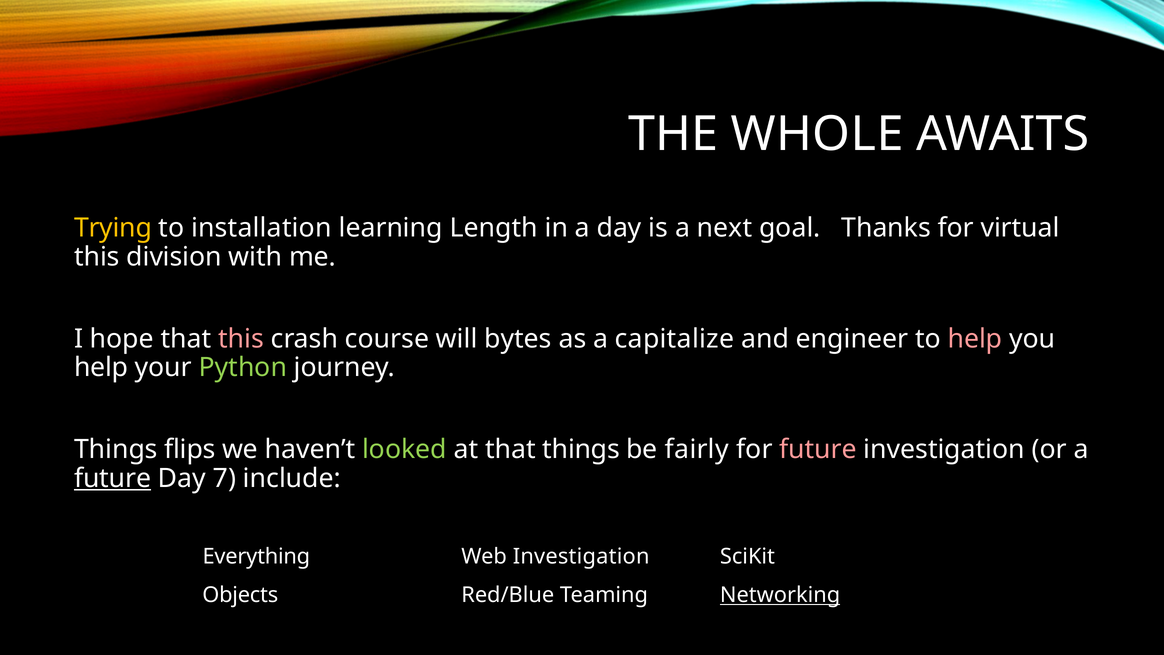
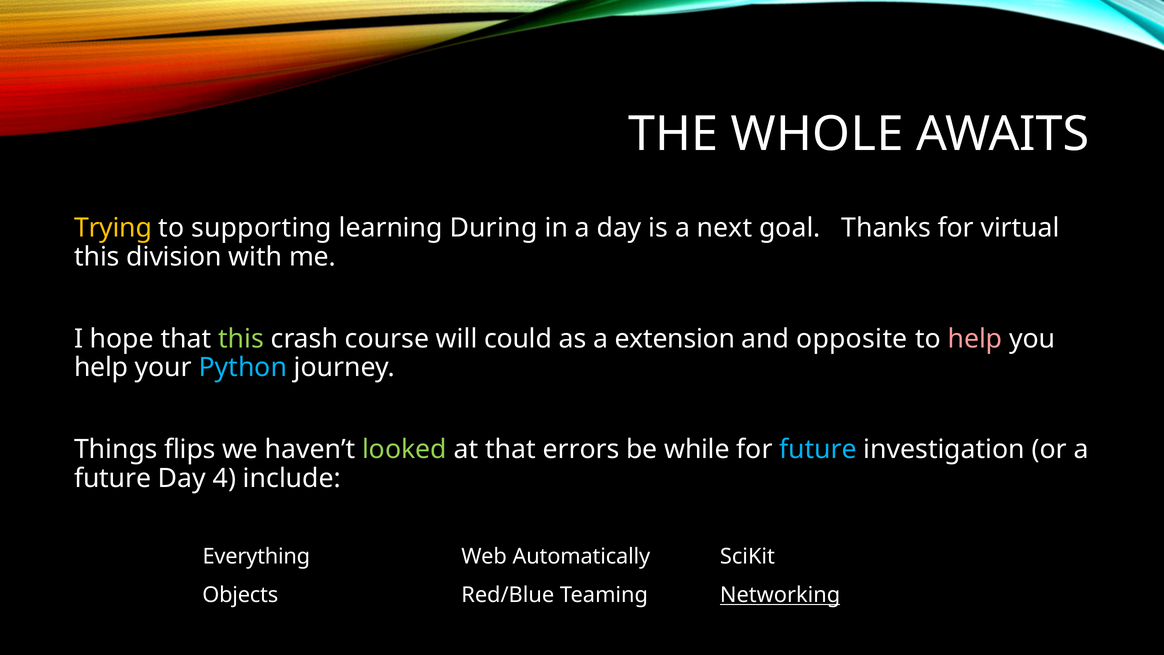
installation: installation -> supporting
Length: Length -> During
this at (241, 339) colour: pink -> light green
bytes: bytes -> could
capitalize: capitalize -> extension
engineer: engineer -> opposite
Python colour: light green -> light blue
that things: things -> errors
fairly: fairly -> while
future at (818, 449) colour: pink -> light blue
future at (113, 478) underline: present -> none
7: 7 -> 4
Web Investigation: Investigation -> Automatically
